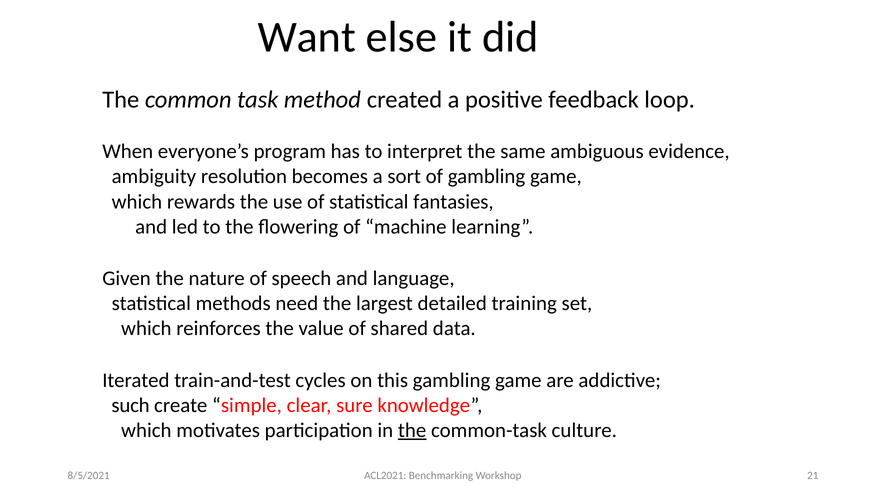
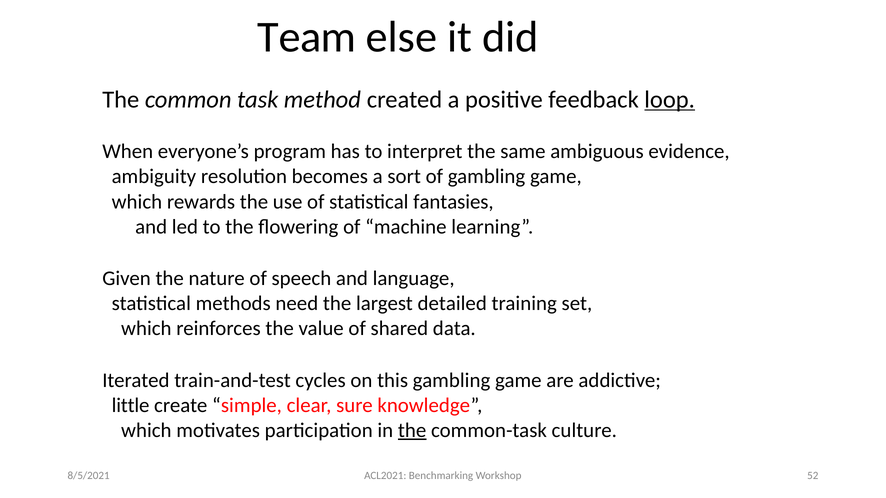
Want: Want -> Team
loop underline: none -> present
such: such -> little
21: 21 -> 52
